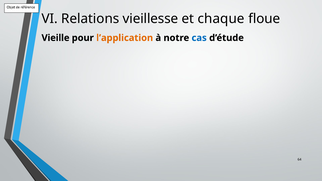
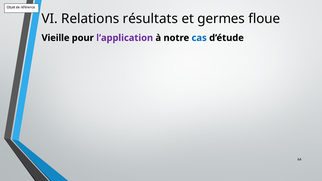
vieillesse: vieillesse -> résultats
chaque: chaque -> germes
l’application colour: orange -> purple
